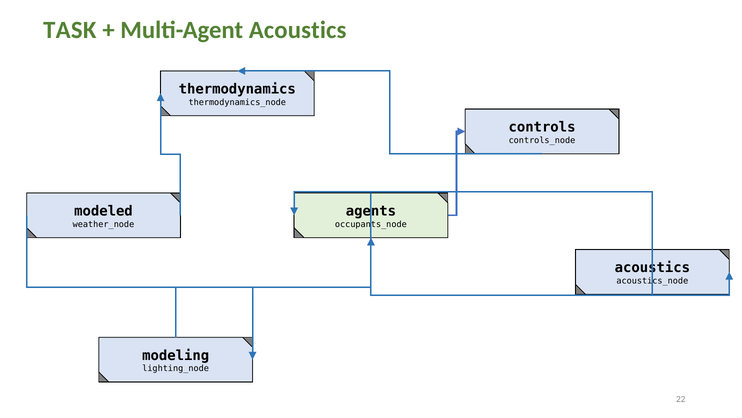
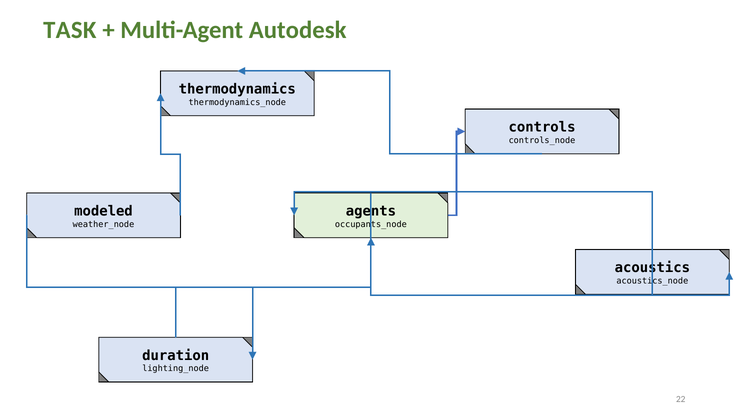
Multi-Agent Acoustics: Acoustics -> Autodesk
modeling: modeling -> duration
